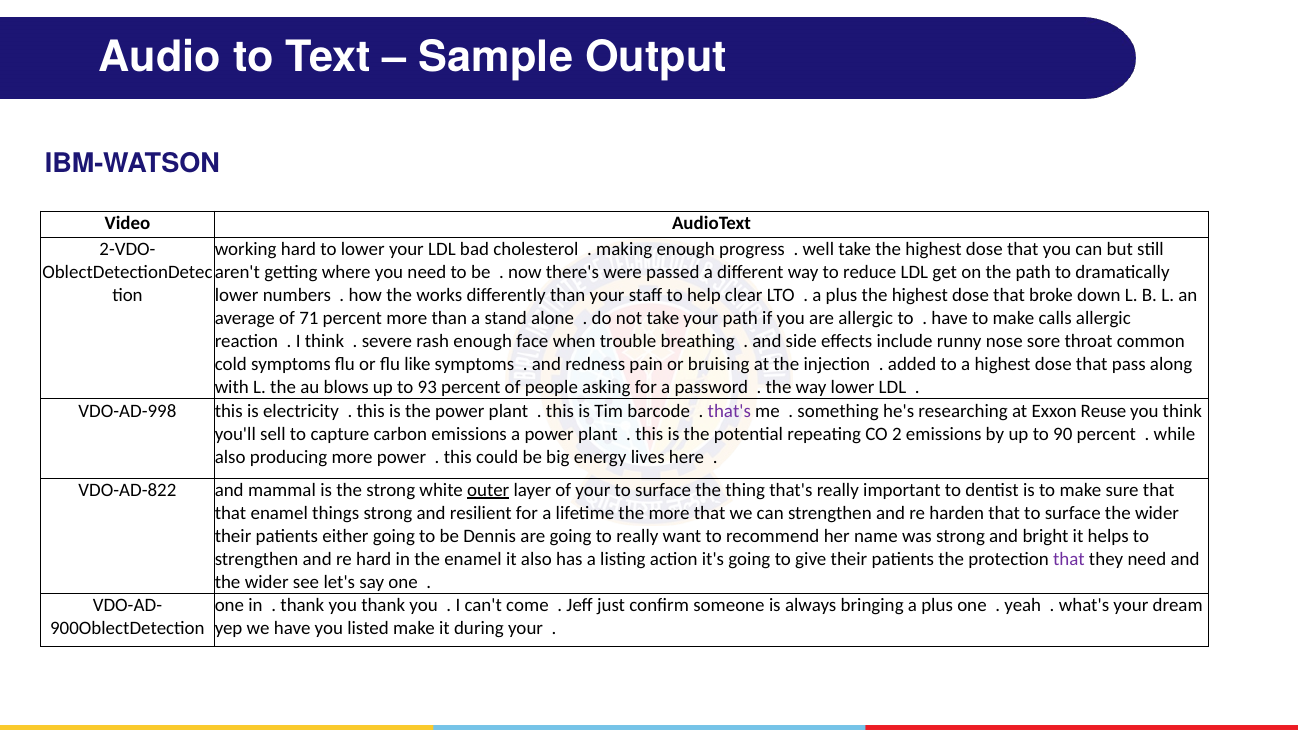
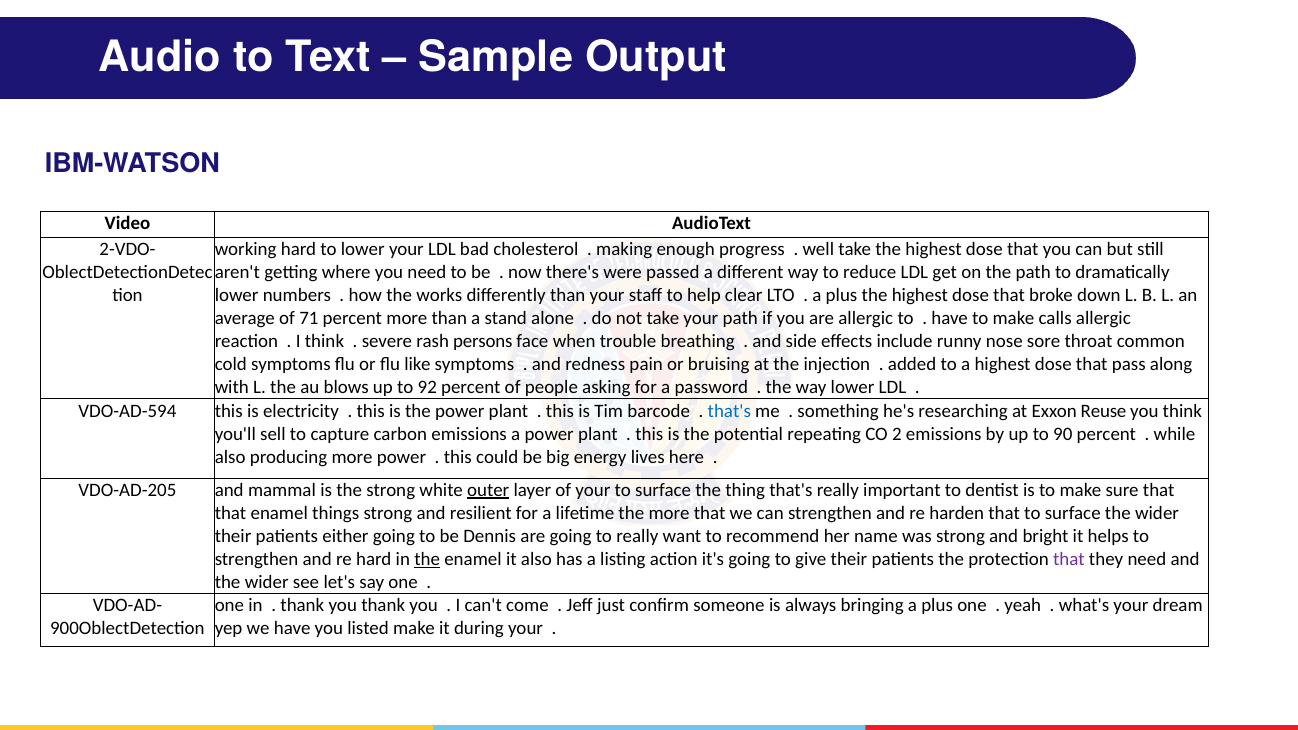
rash enough: enough -> persons
93: 93 -> 92
VDO-AD-998: VDO-AD-998 -> VDO-AD-594
that's at (729, 411) colour: purple -> blue
VDO-AD-822: VDO-AD-822 -> VDO-AD-205
the at (427, 559) underline: none -> present
